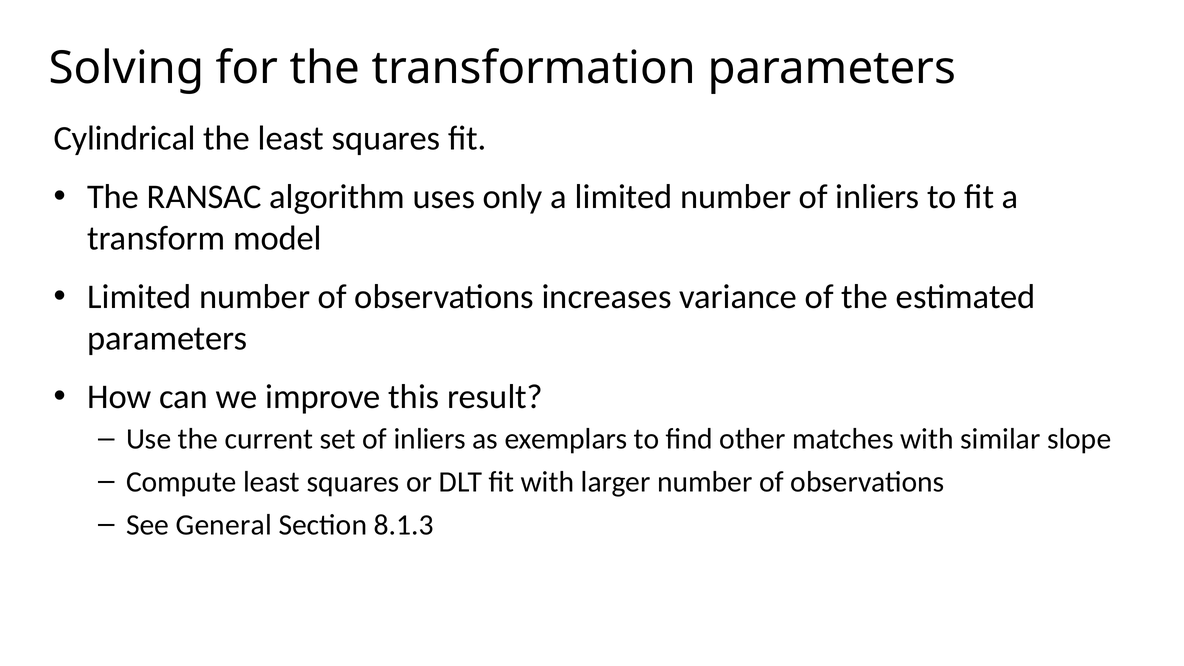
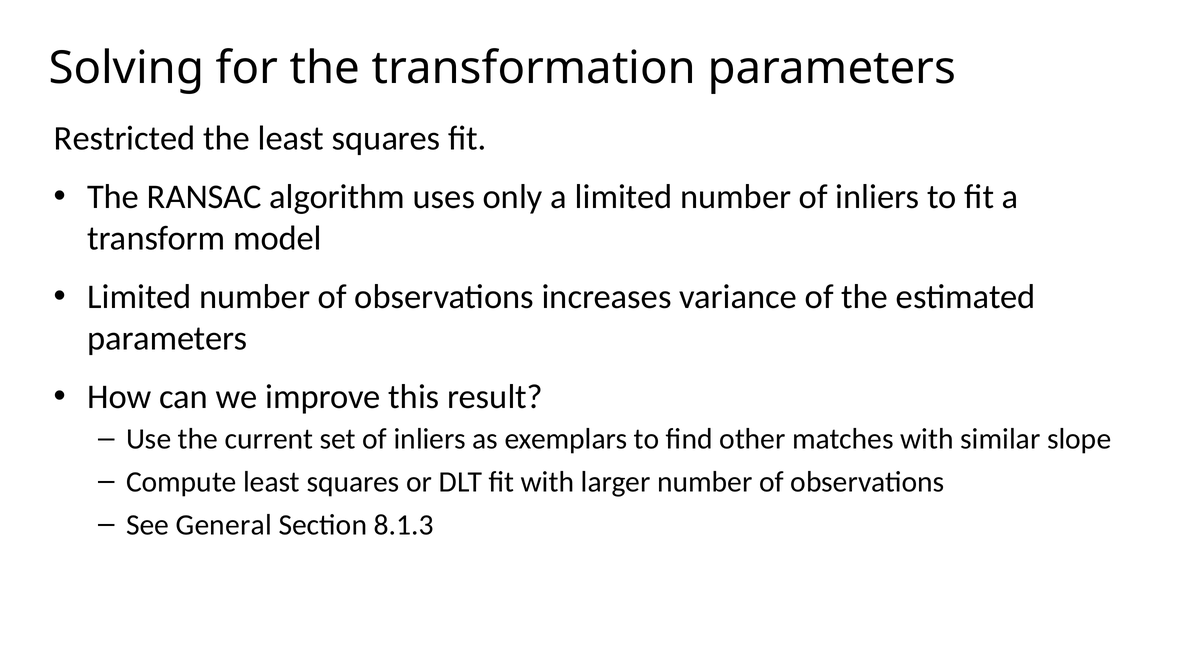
Cylindrical: Cylindrical -> Restricted
